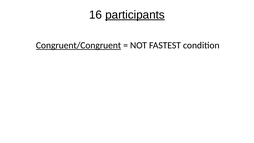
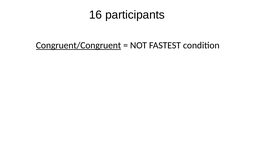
participants underline: present -> none
